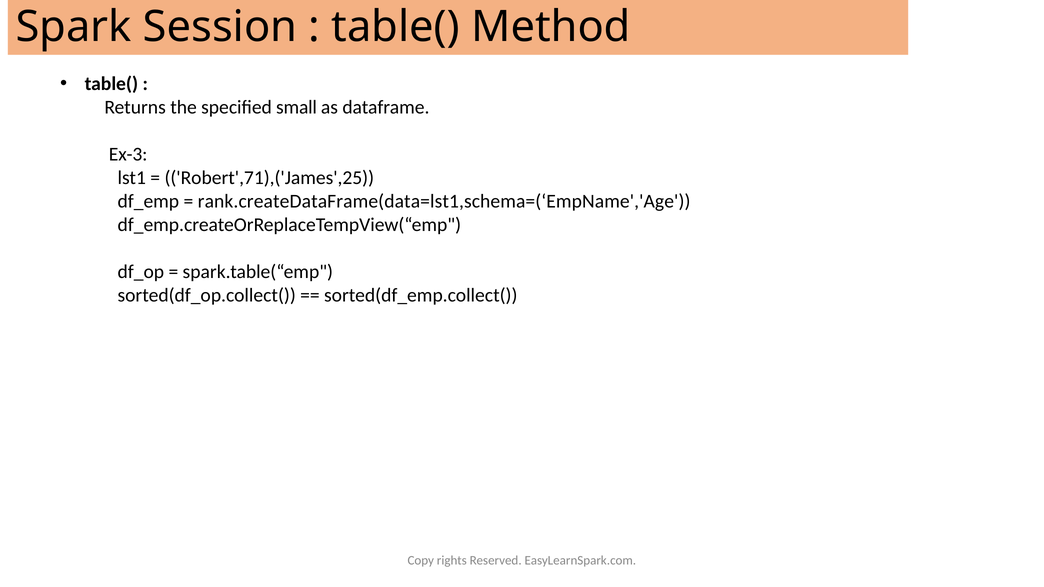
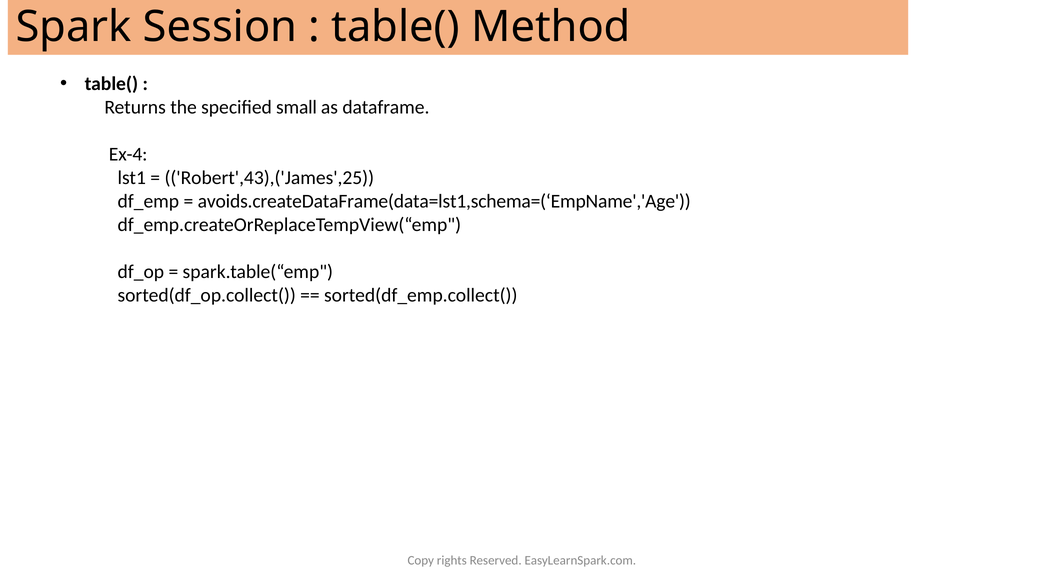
Ex-3: Ex-3 -> Ex-4
Robert',71),('James',25: Robert',71),('James',25 -> Robert',43),('James',25
rank.createDataFrame(data=lst1,schema=(‘EmpName','Age: rank.createDataFrame(data=lst1,schema=(‘EmpName','Age -> avoids.createDataFrame(data=lst1,schema=(‘EmpName','Age
